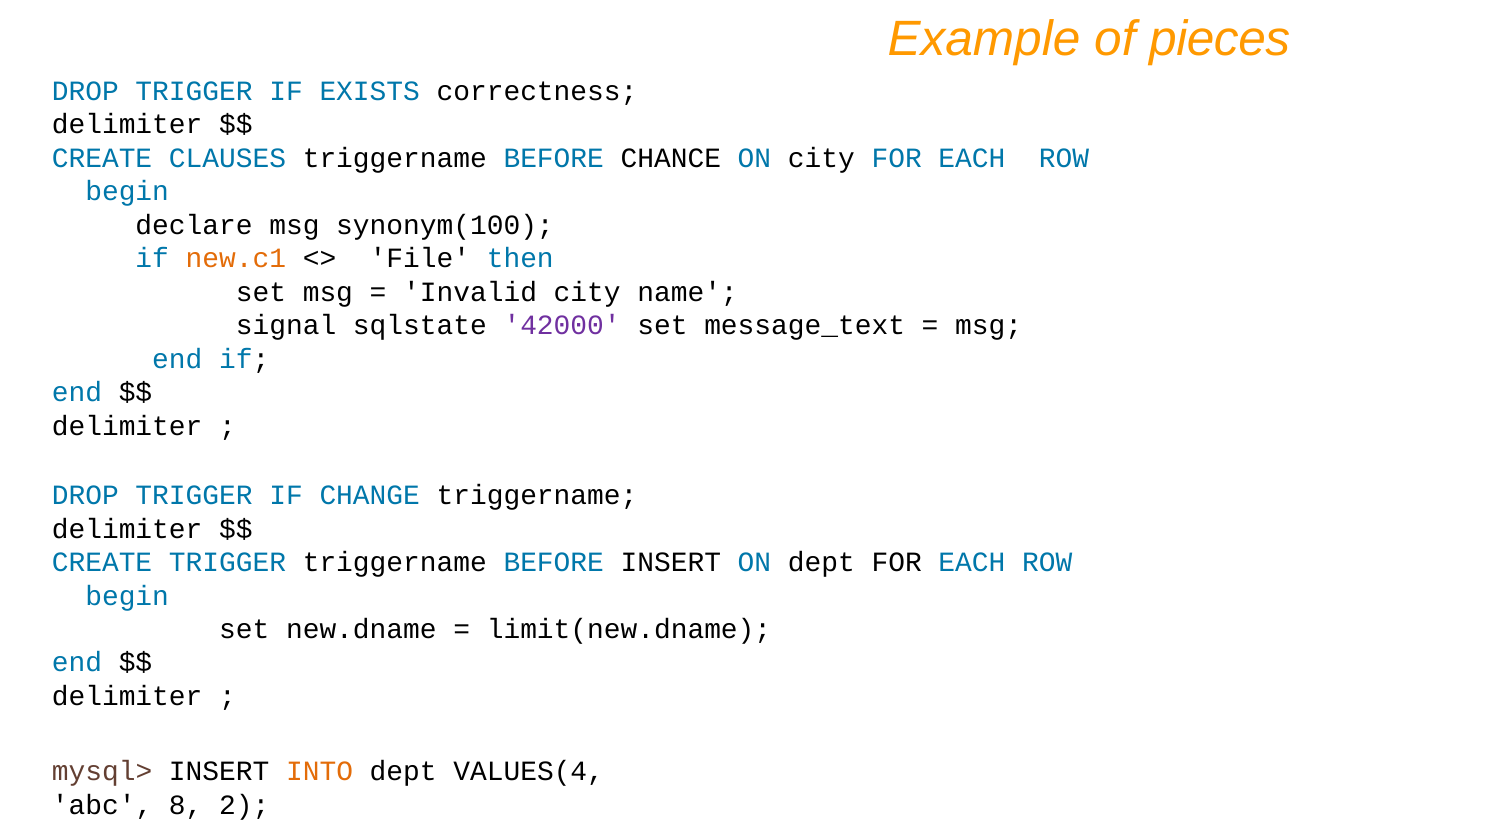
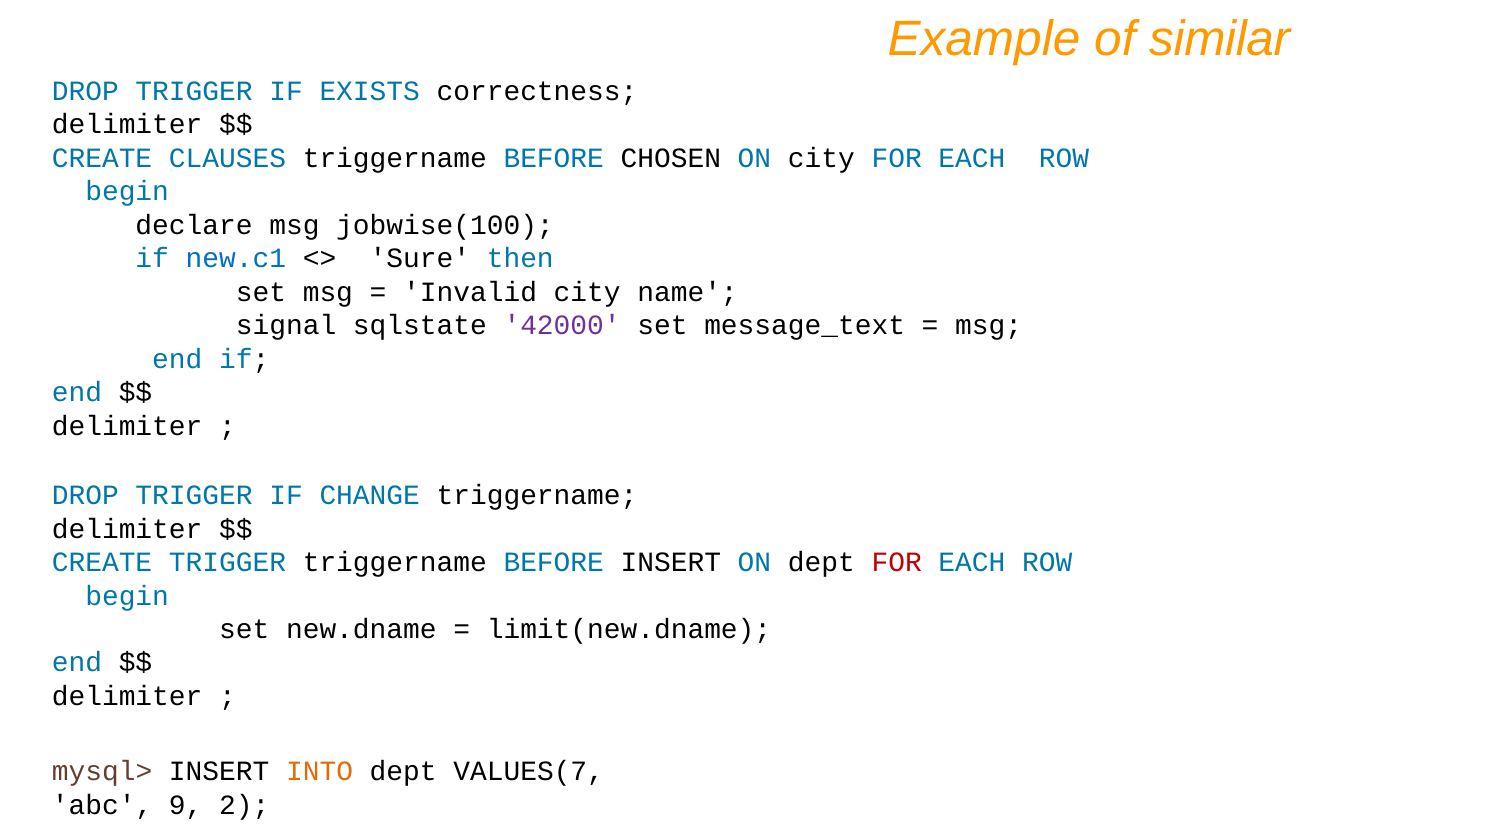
pieces: pieces -> similar
CHANCE: CHANCE -> CHOSEN
synonym(100: synonym(100 -> jobwise(100
new.c1 colour: orange -> blue
File: File -> Sure
FOR at (897, 562) colour: black -> red
VALUES(4: VALUES(4 -> VALUES(7
8: 8 -> 9
